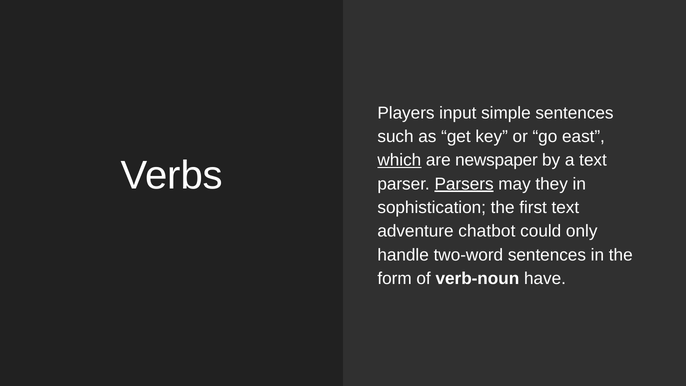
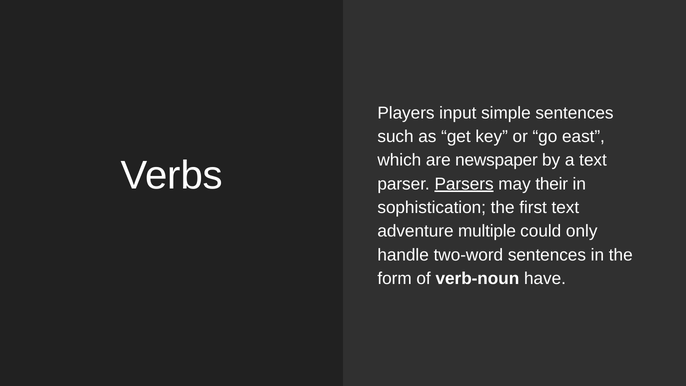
which underline: present -> none
they: they -> their
chatbot: chatbot -> multiple
